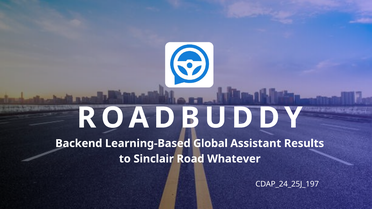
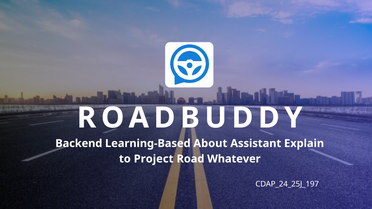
Global: Global -> About
Results: Results -> Explain
Sinclair: Sinclair -> Project
